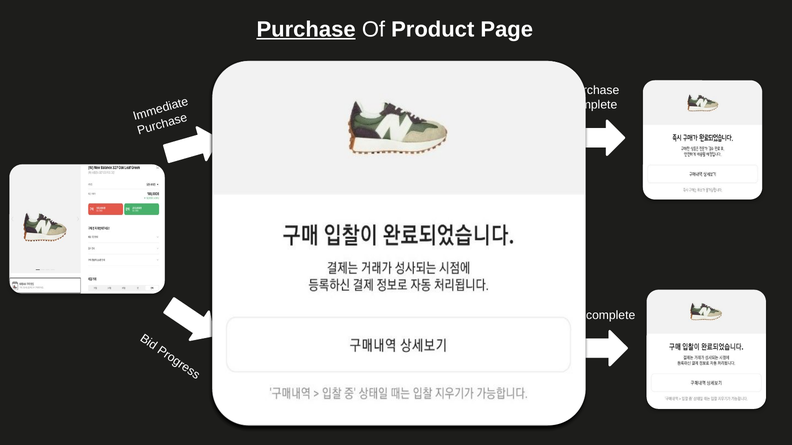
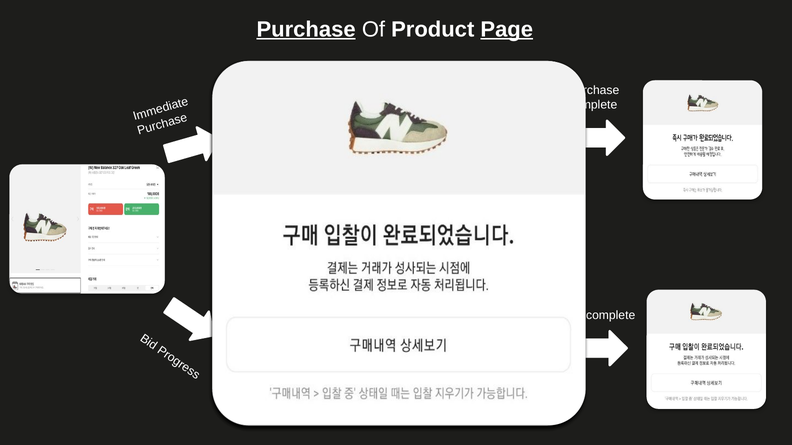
Page underline: none -> present
